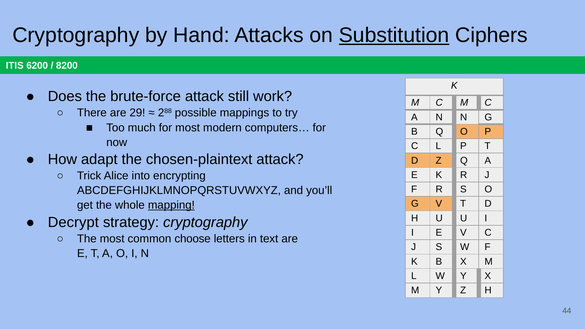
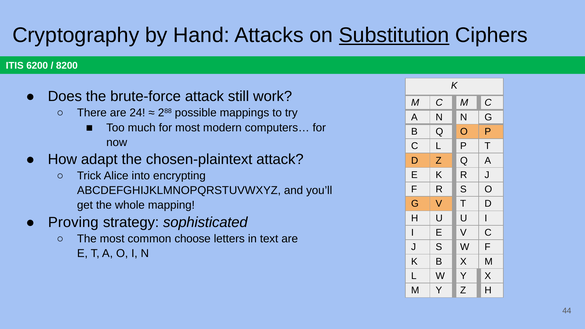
29: 29 -> 24
mapping underline: present -> none
Decrypt: Decrypt -> Proving
strategy cryptography: cryptography -> sophisticated
